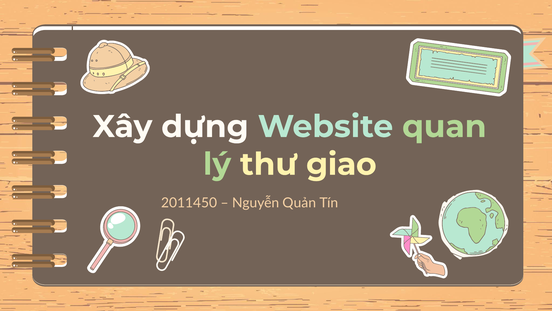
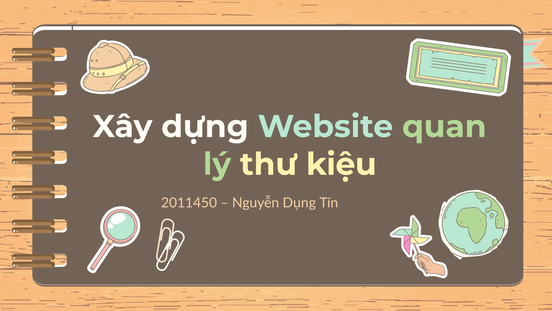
giao: giao -> kiệu
Quản: Quản -> Dụng
